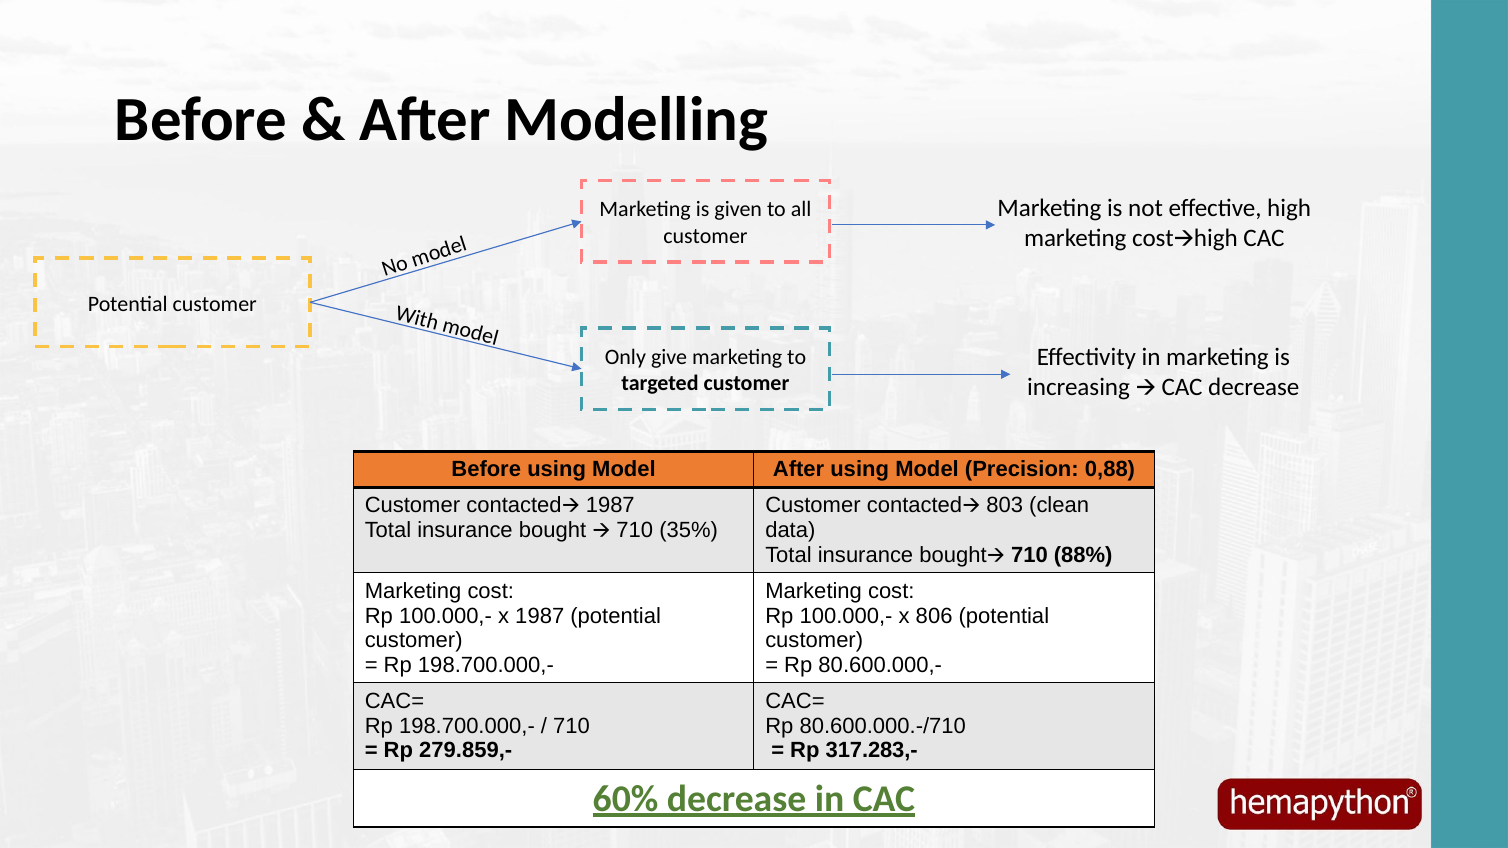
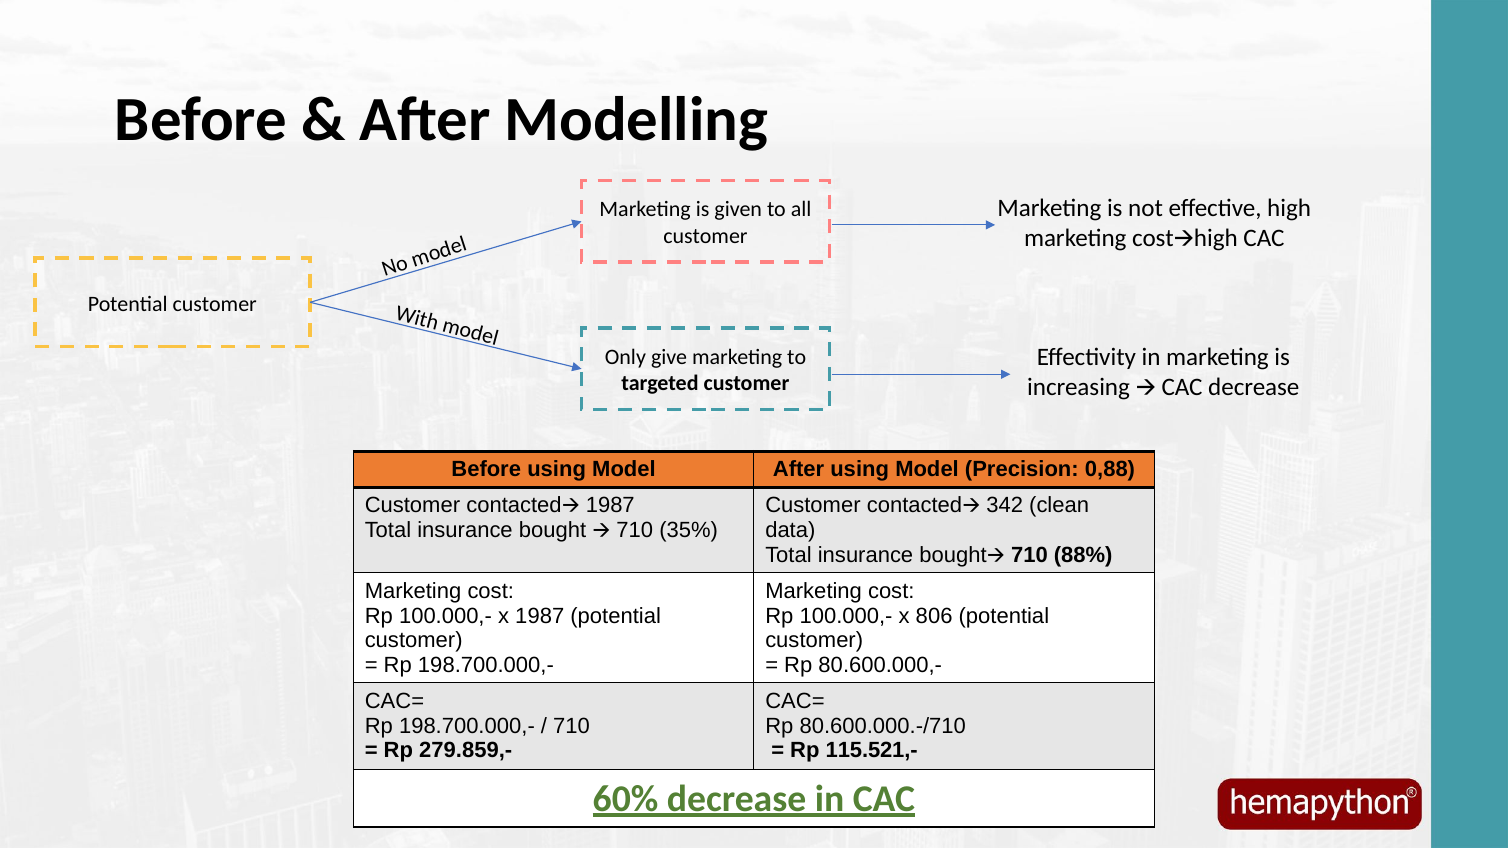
803: 803 -> 342
317.283,-: 317.283,- -> 115.521,-
